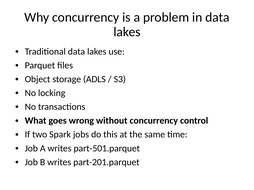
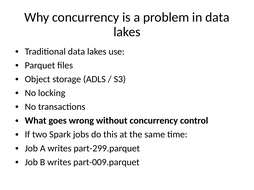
part-501.parquet: part-501.parquet -> part-299.parquet
part-201.parquet: part-201.parquet -> part-009.parquet
